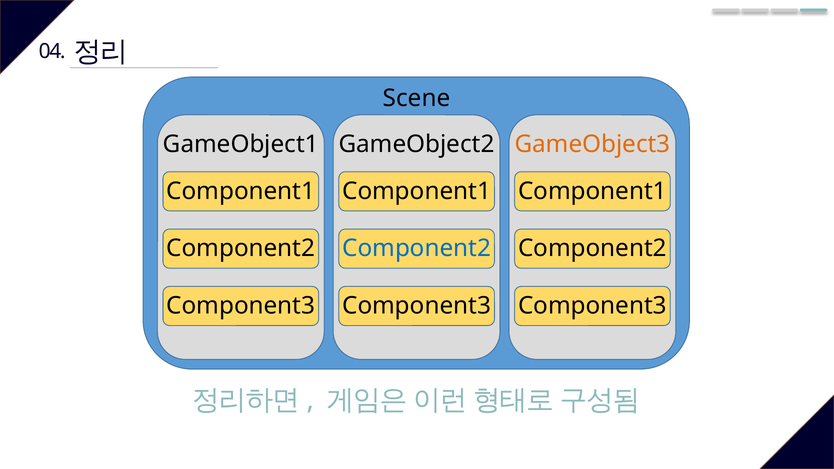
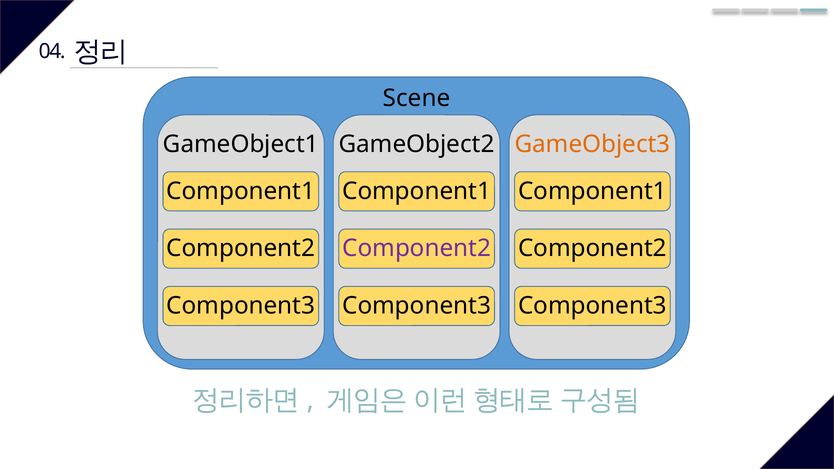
Component2 at (417, 249) colour: blue -> purple
